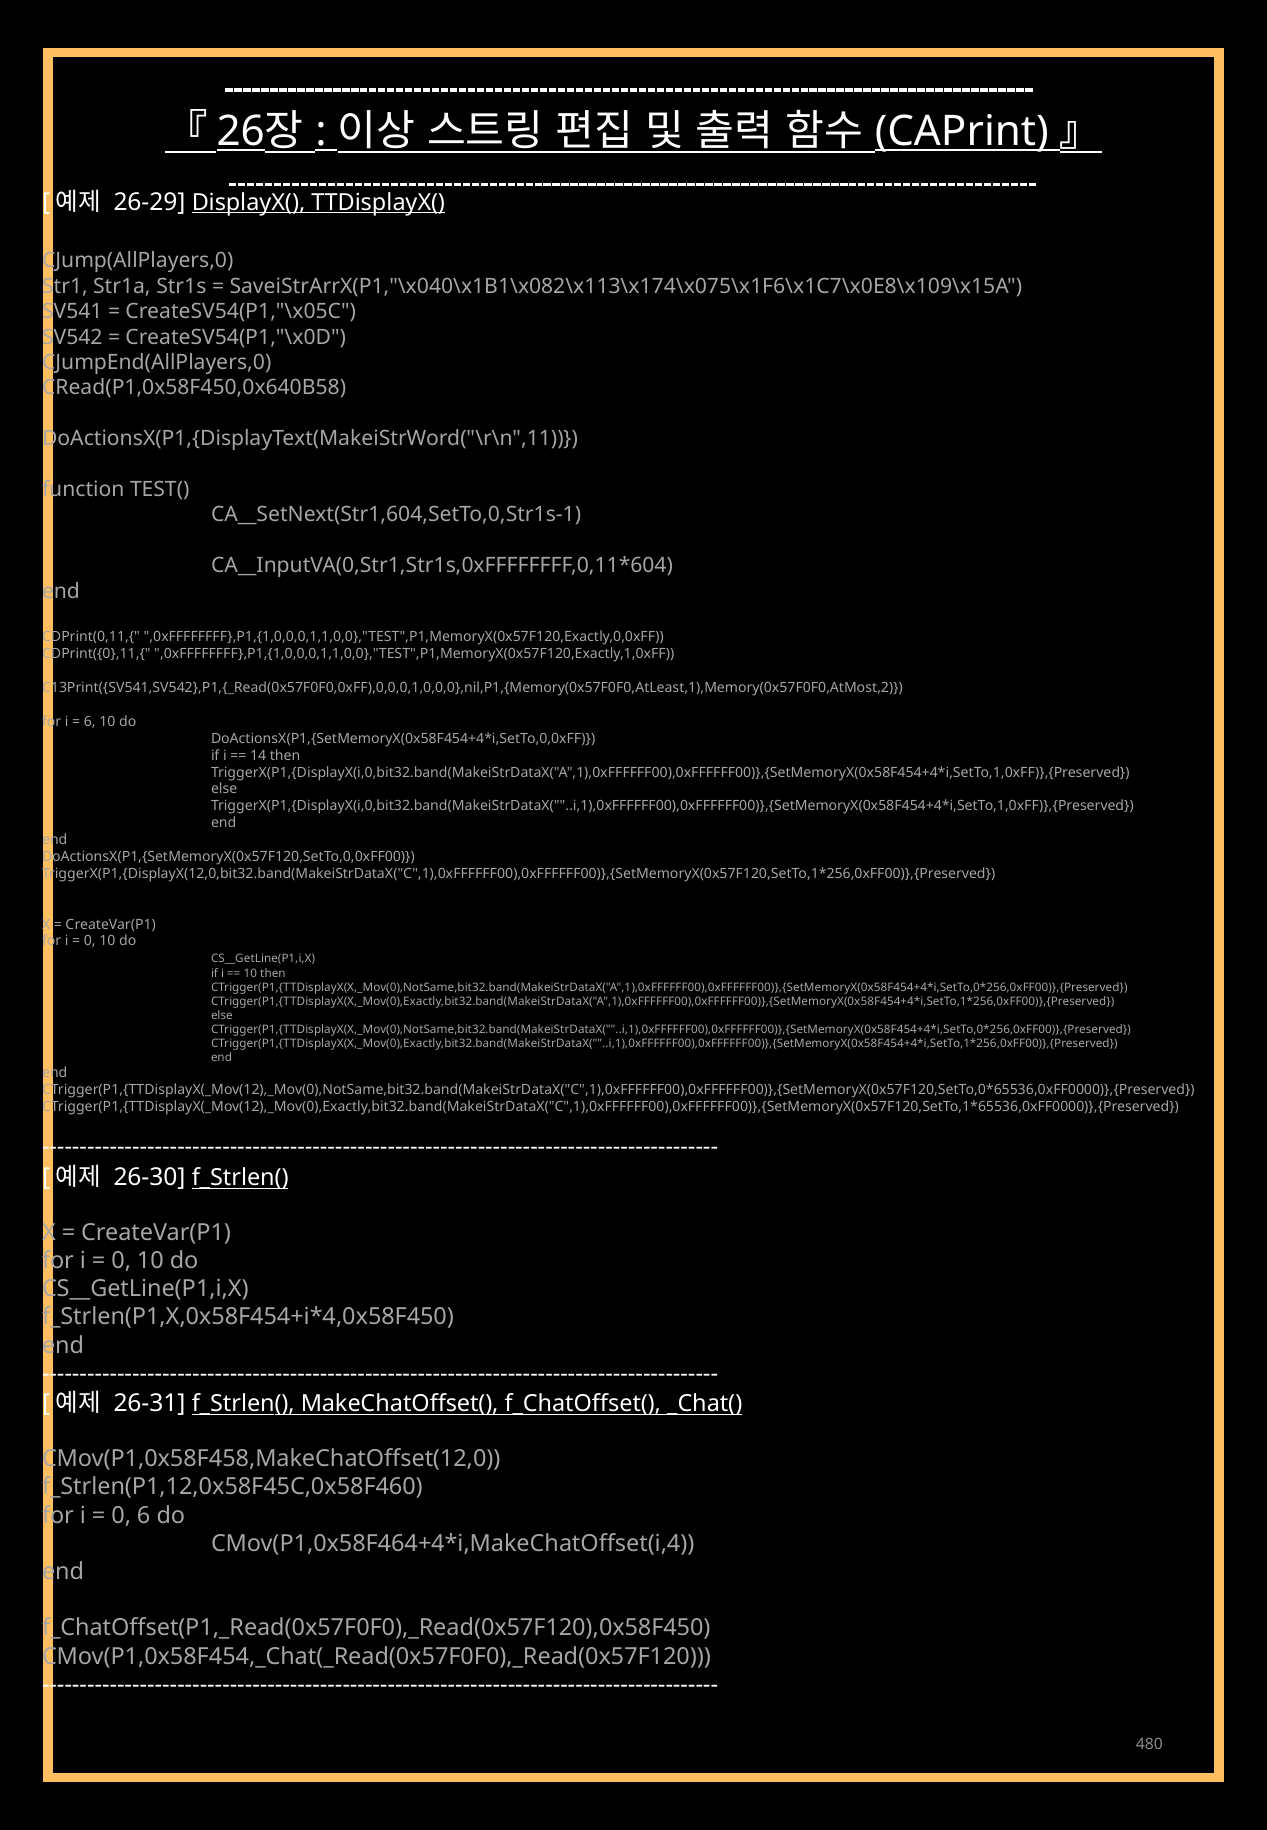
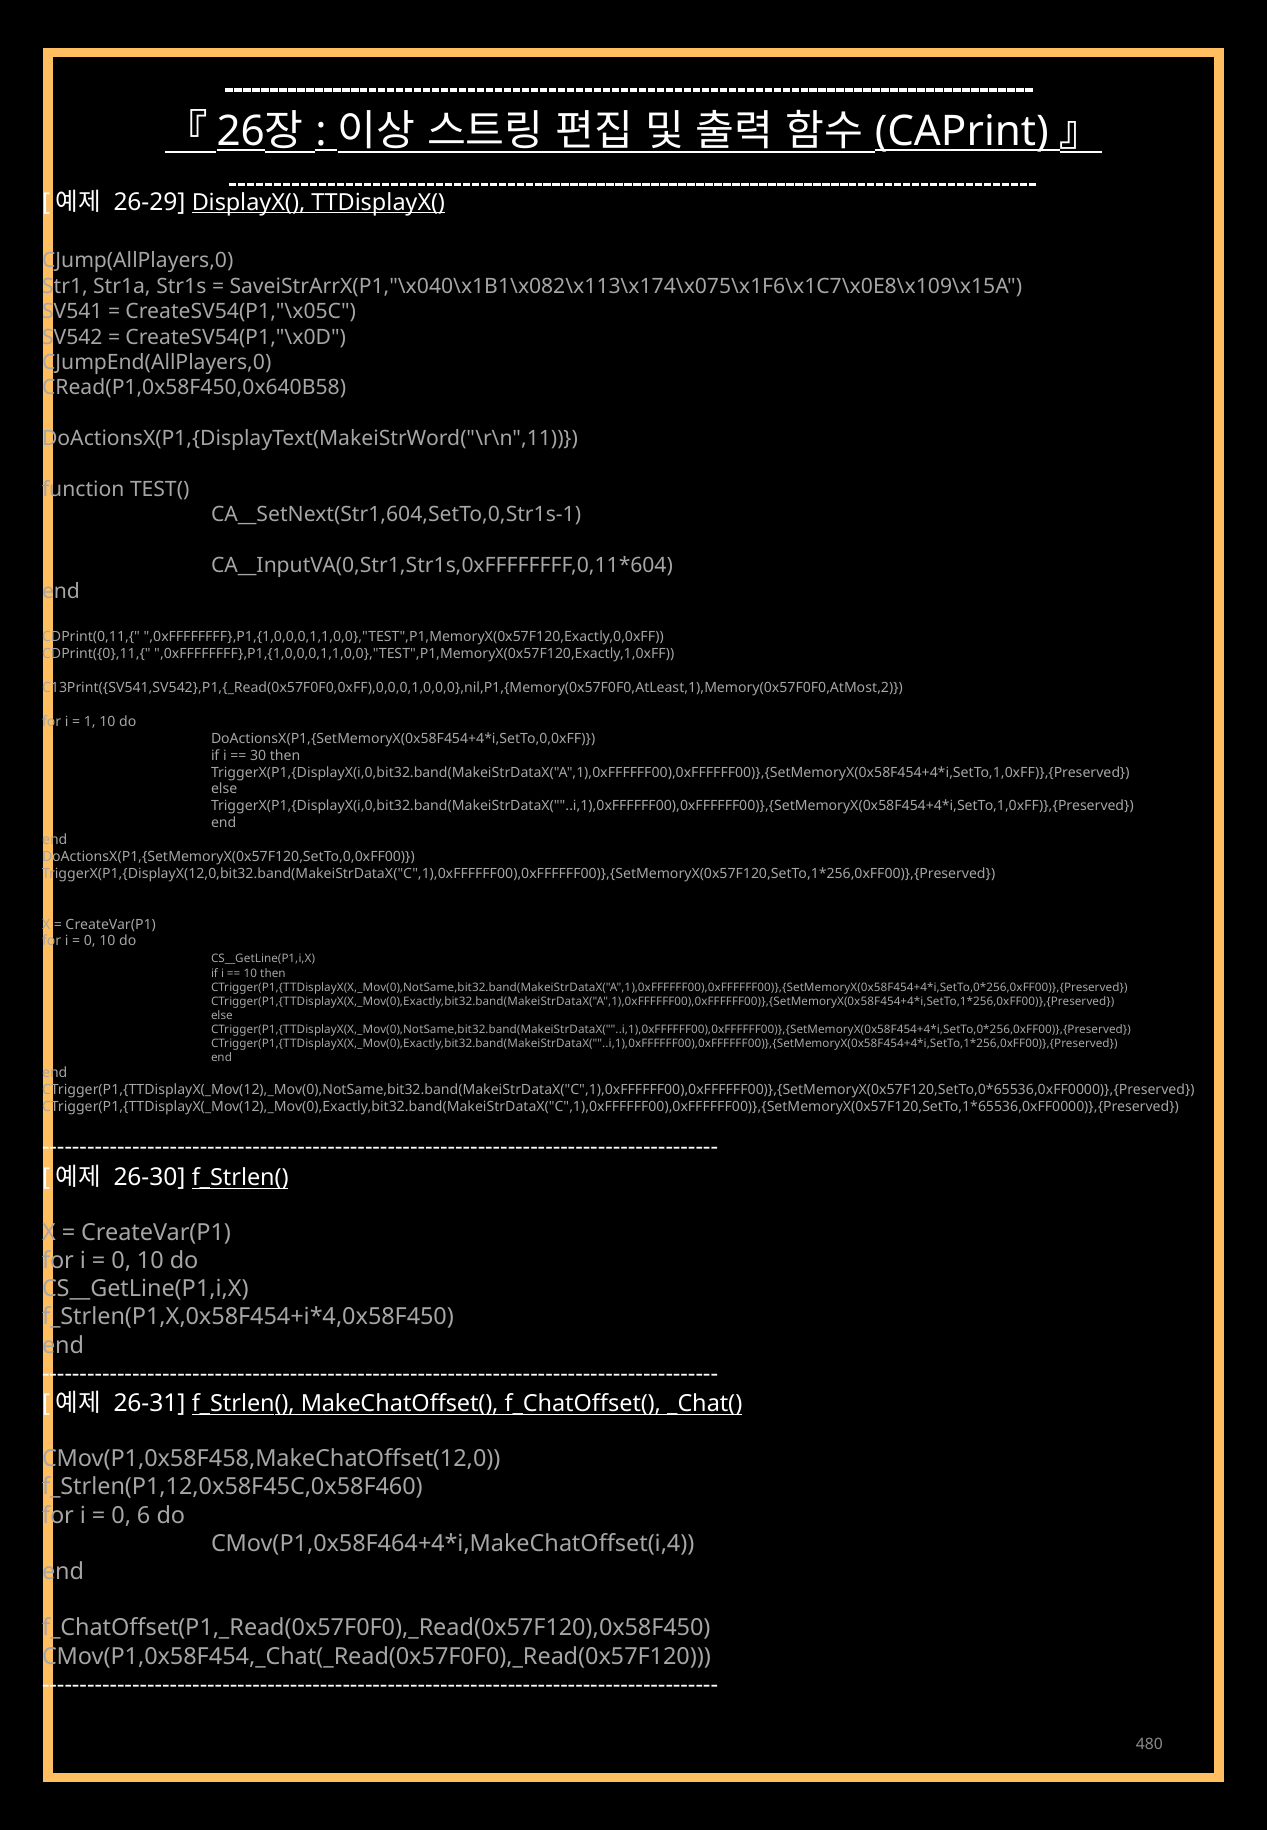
6 at (90, 722): 6 -> 1
14: 14 -> 30
